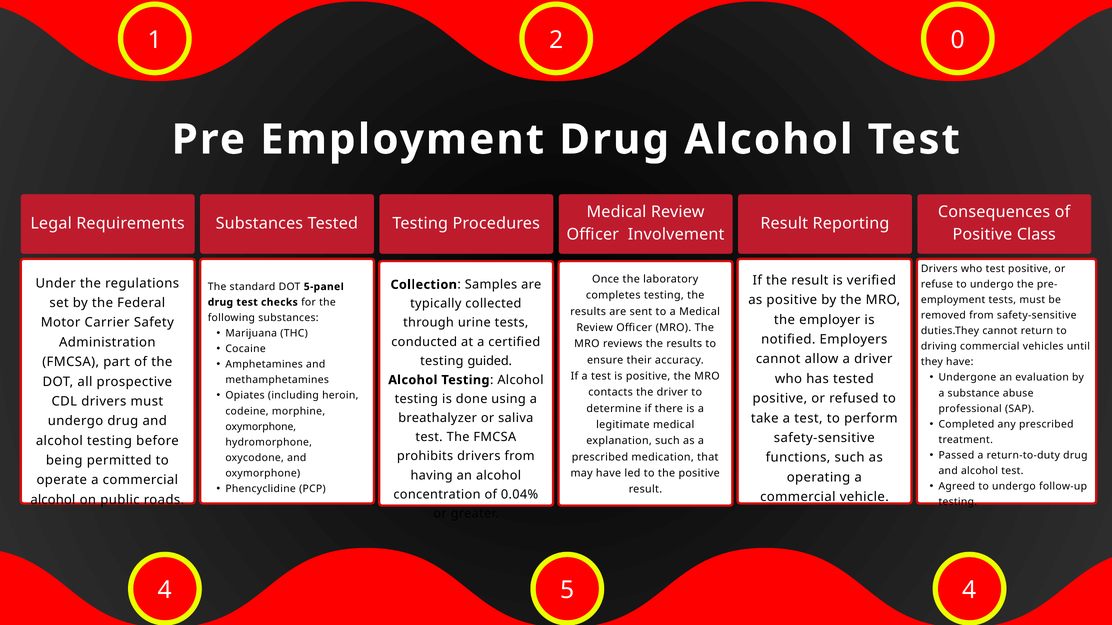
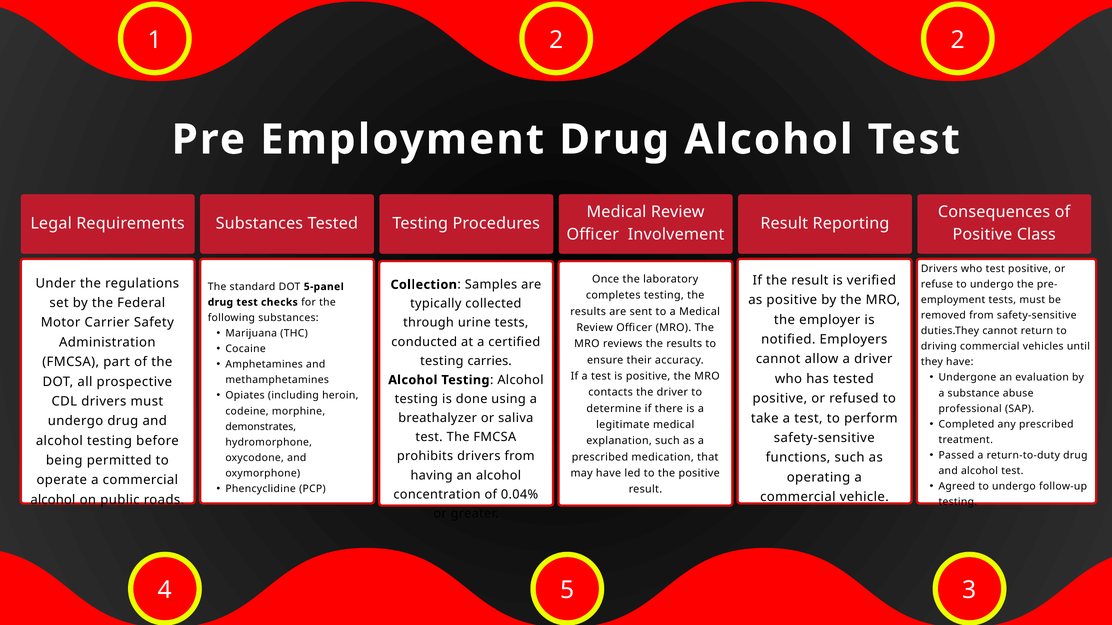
2 0: 0 -> 2
guided: guided -> carries
oxymorphone at (261, 427): oxymorphone -> demonstrates
4 4: 4 -> 3
